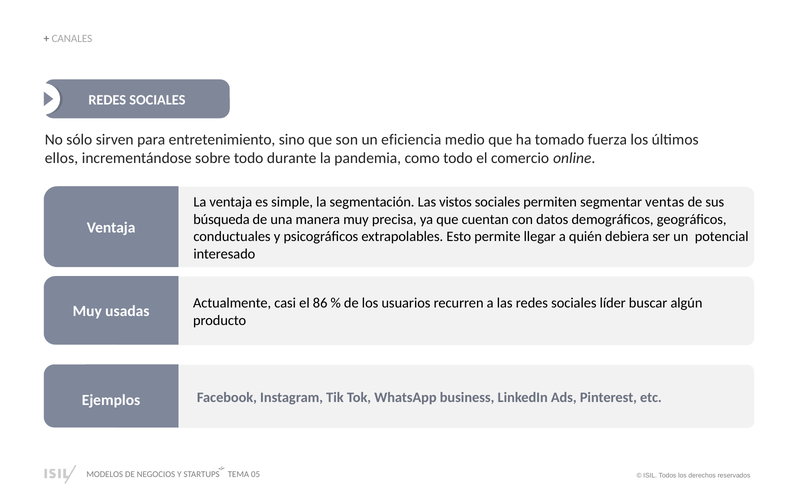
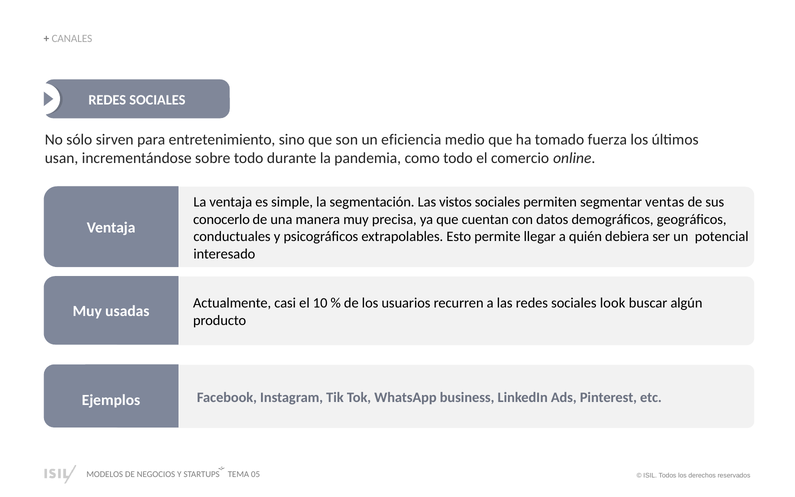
ellos: ellos -> usan
búsqueda: búsqueda -> conocerlo
86: 86 -> 10
líder: líder -> look
